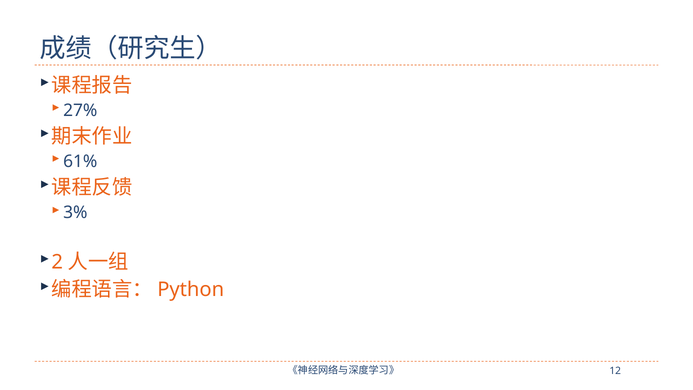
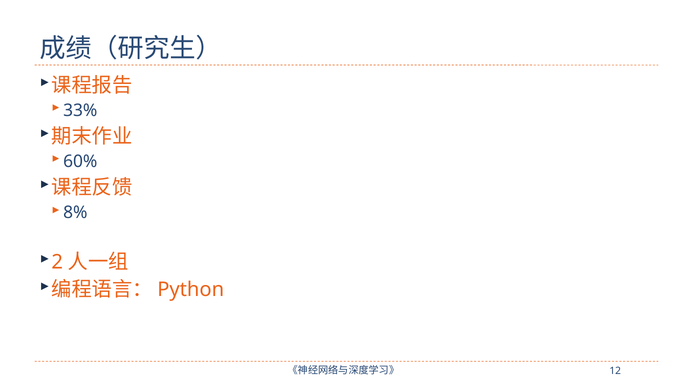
27%: 27% -> 33%
61%: 61% -> 60%
3%: 3% -> 8%
